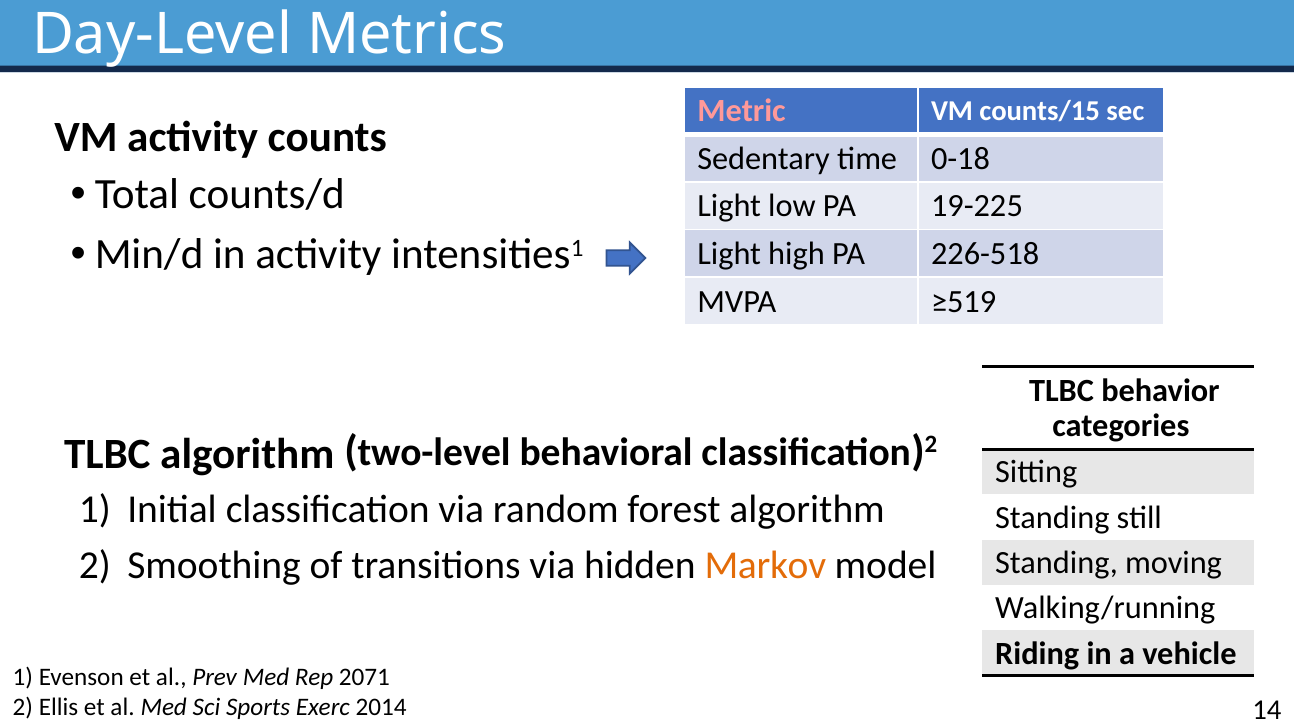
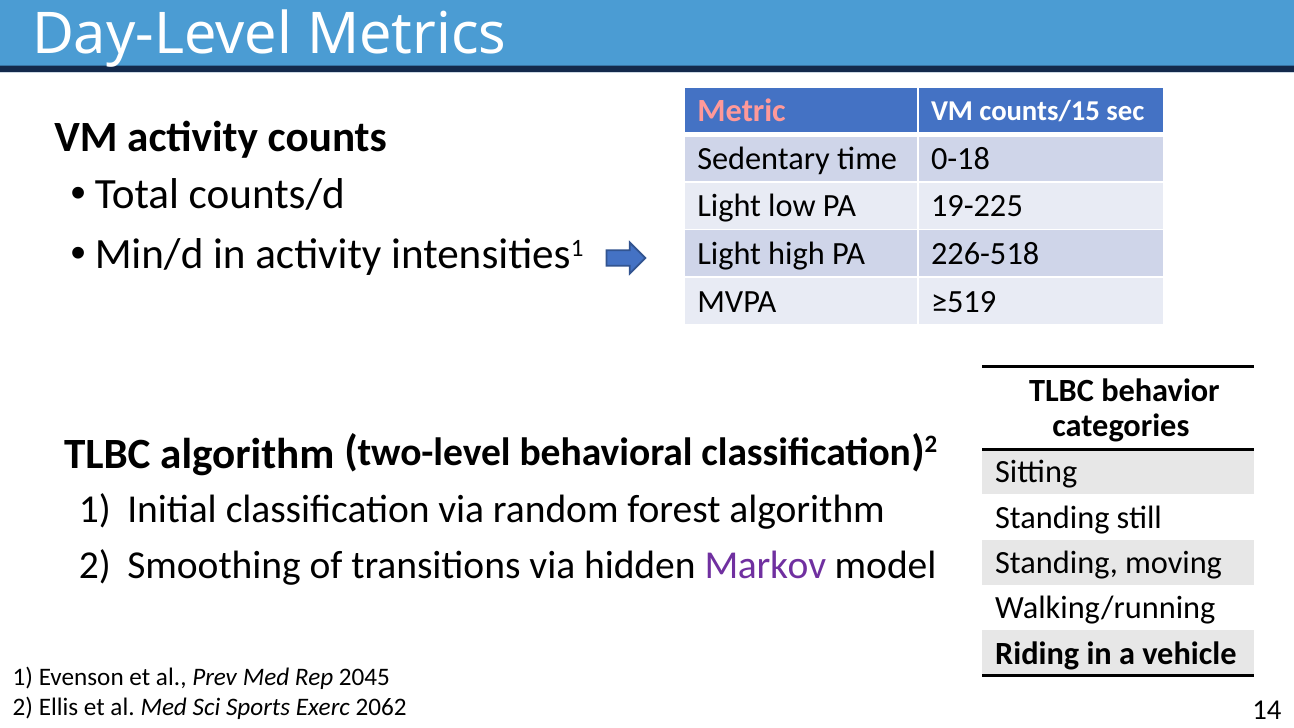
Markov colour: orange -> purple
2071: 2071 -> 2045
2014: 2014 -> 2062
